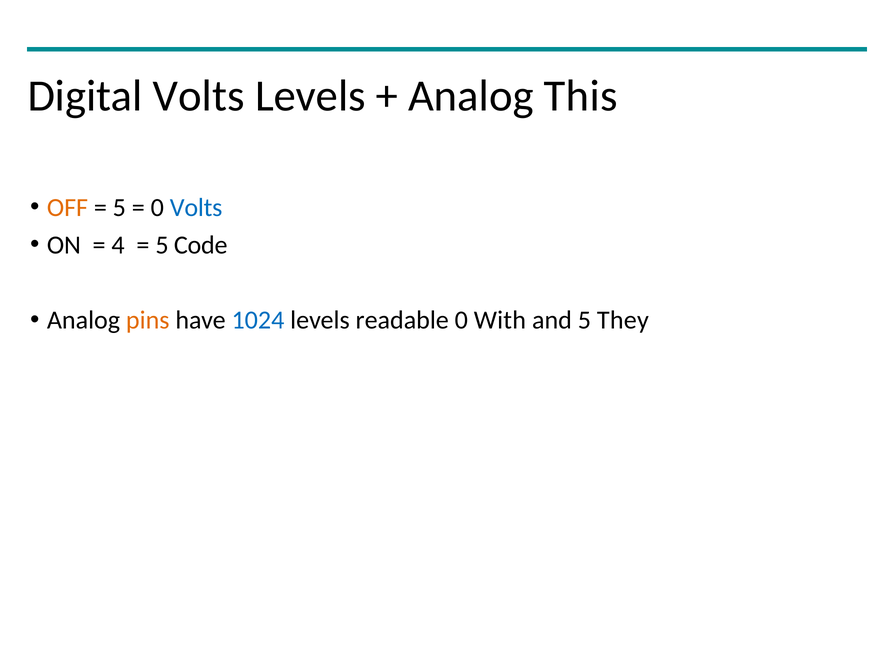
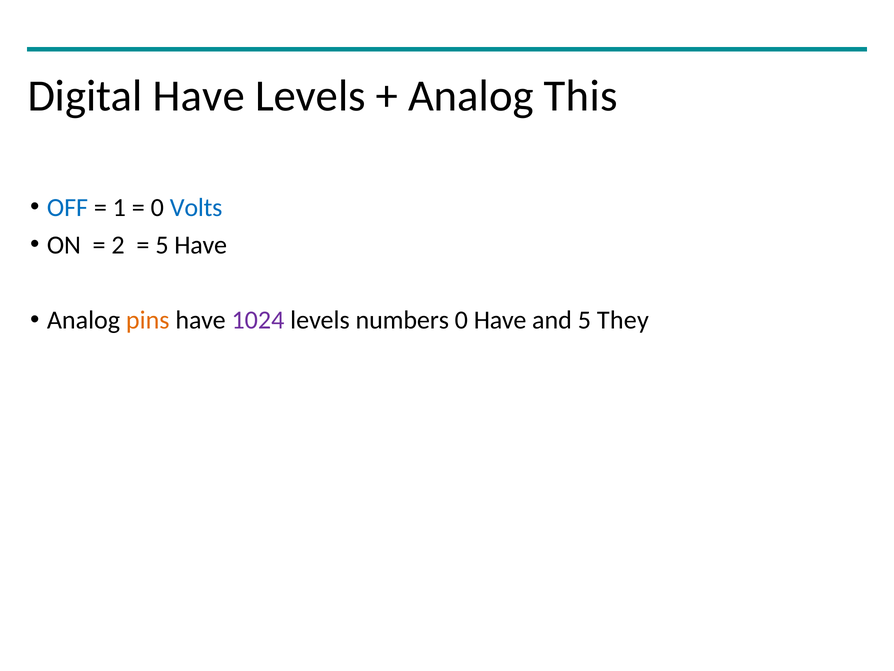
Digital Volts: Volts -> Have
OFF colour: orange -> blue
5 at (119, 207): 5 -> 1
4: 4 -> 2
5 Code: Code -> Have
1024 colour: blue -> purple
readable: readable -> numbers
0 With: With -> Have
